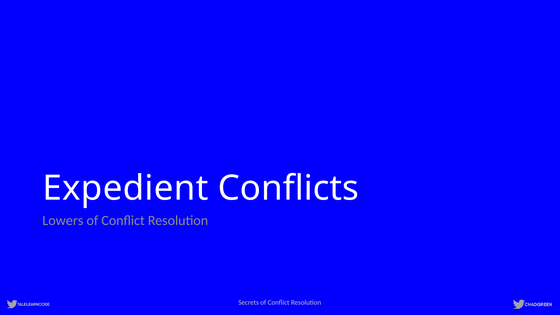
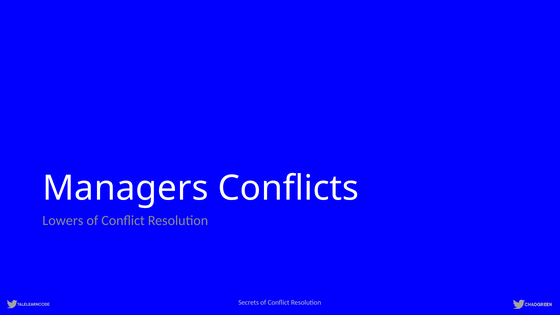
Expedient: Expedient -> Managers
